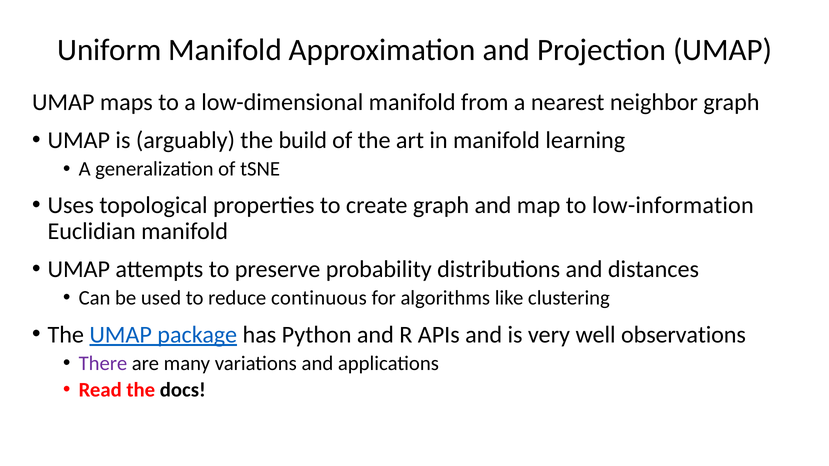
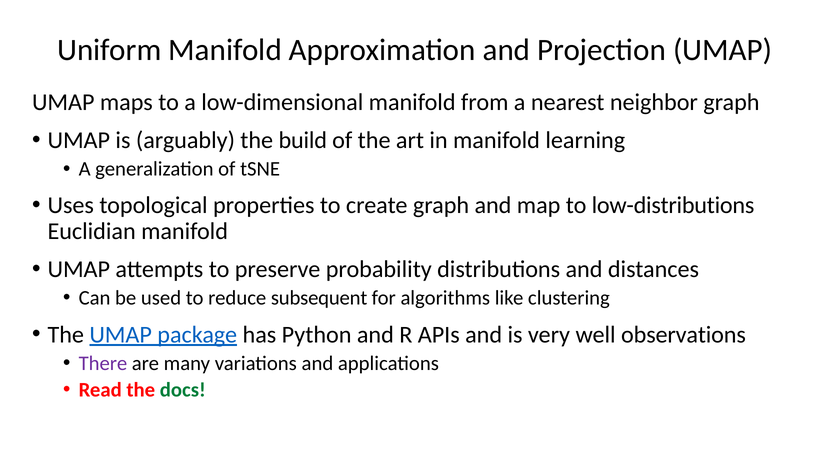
low-information: low-information -> low-distributions
continuous: continuous -> subsequent
docs colour: black -> green
